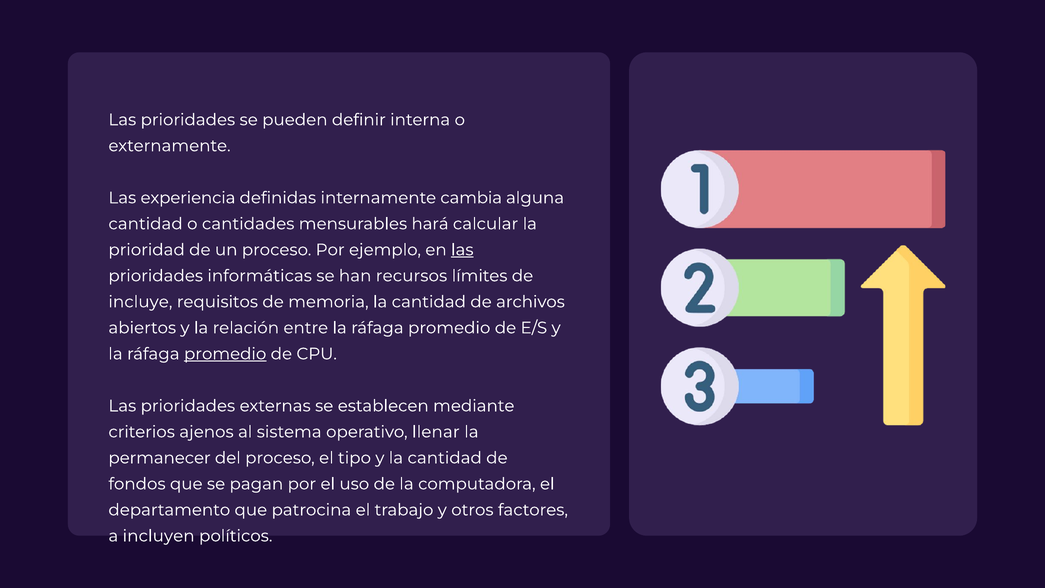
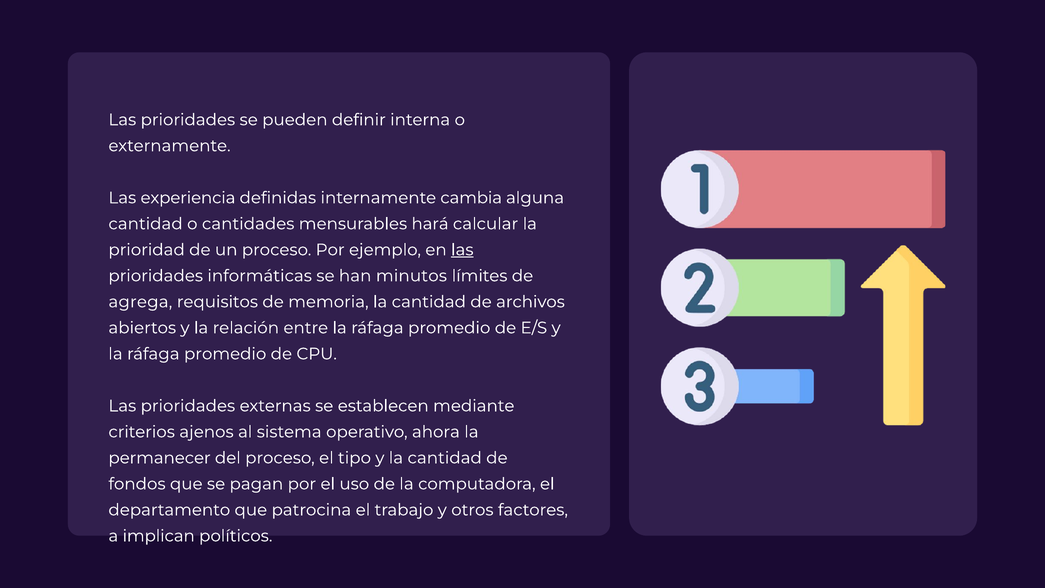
recursos: recursos -> minutos
incluye: incluye -> agrega
promedio at (225, 354) underline: present -> none
llenar: llenar -> ahora
incluyen: incluyen -> implican
